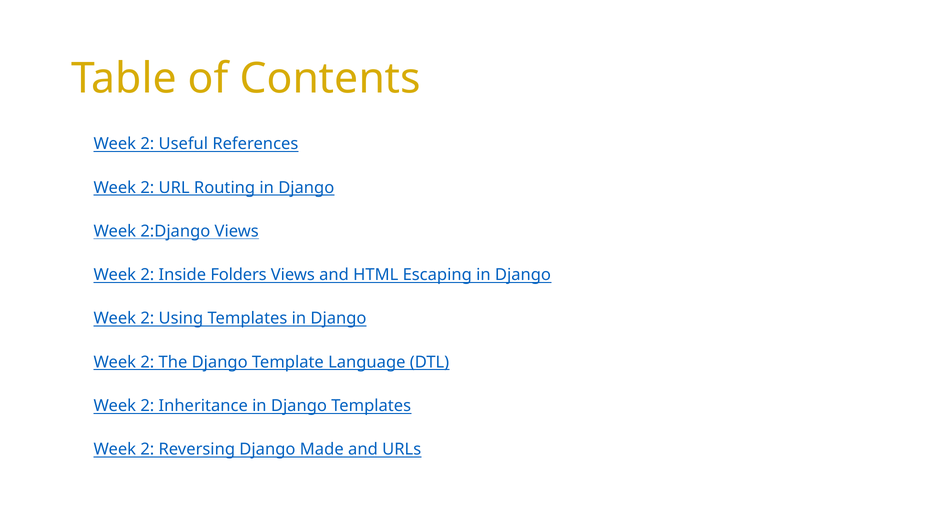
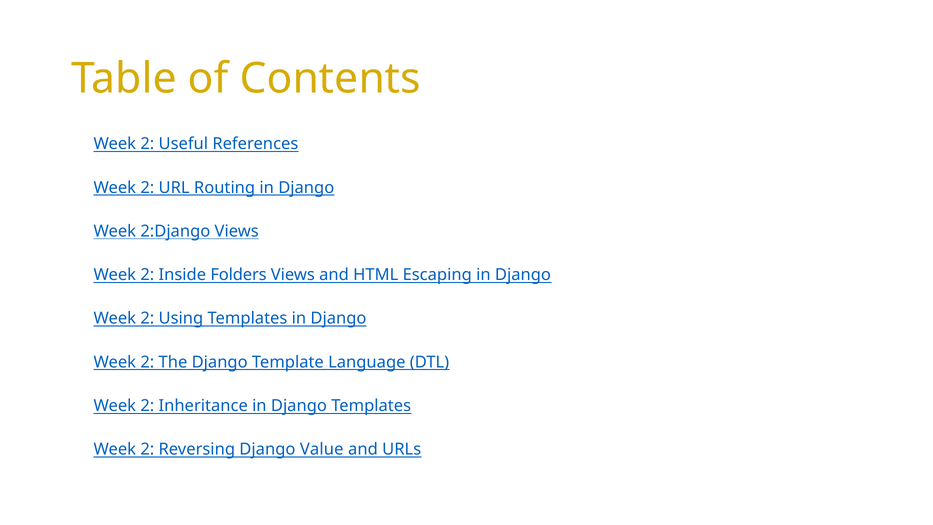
Made: Made -> Value
